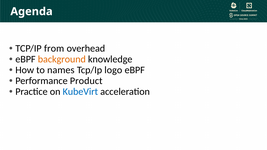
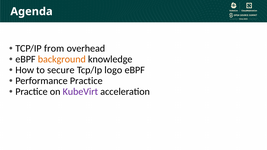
names: names -> secure
Performance Product: Product -> Practice
KubeVirt colour: blue -> purple
